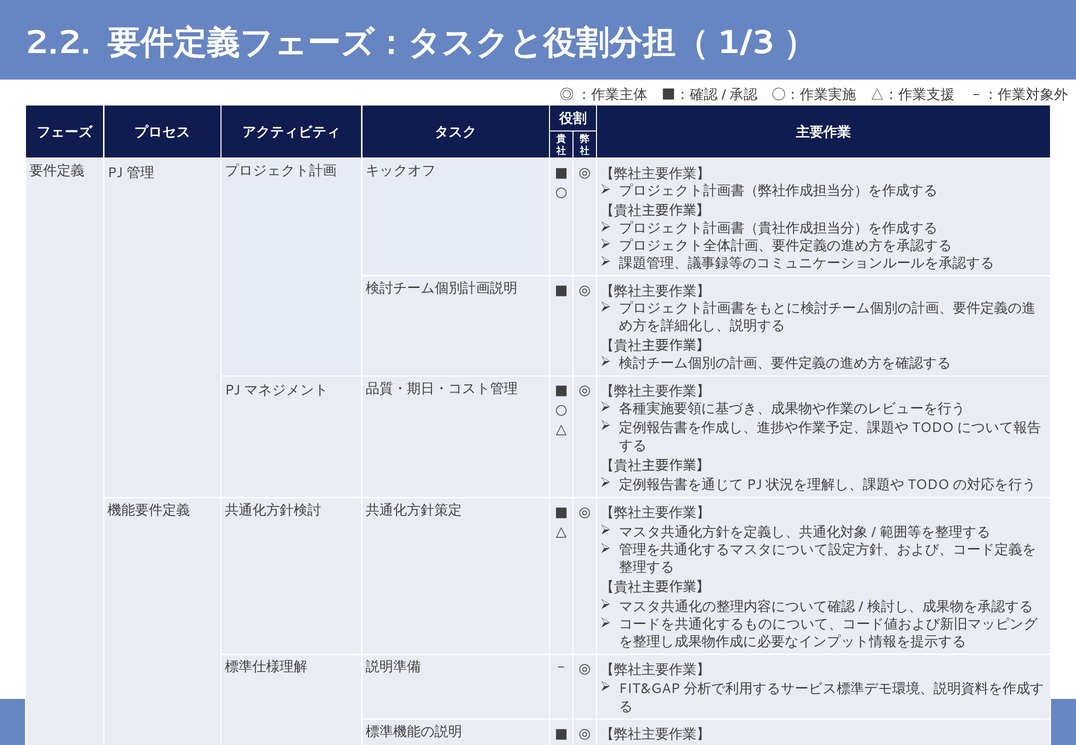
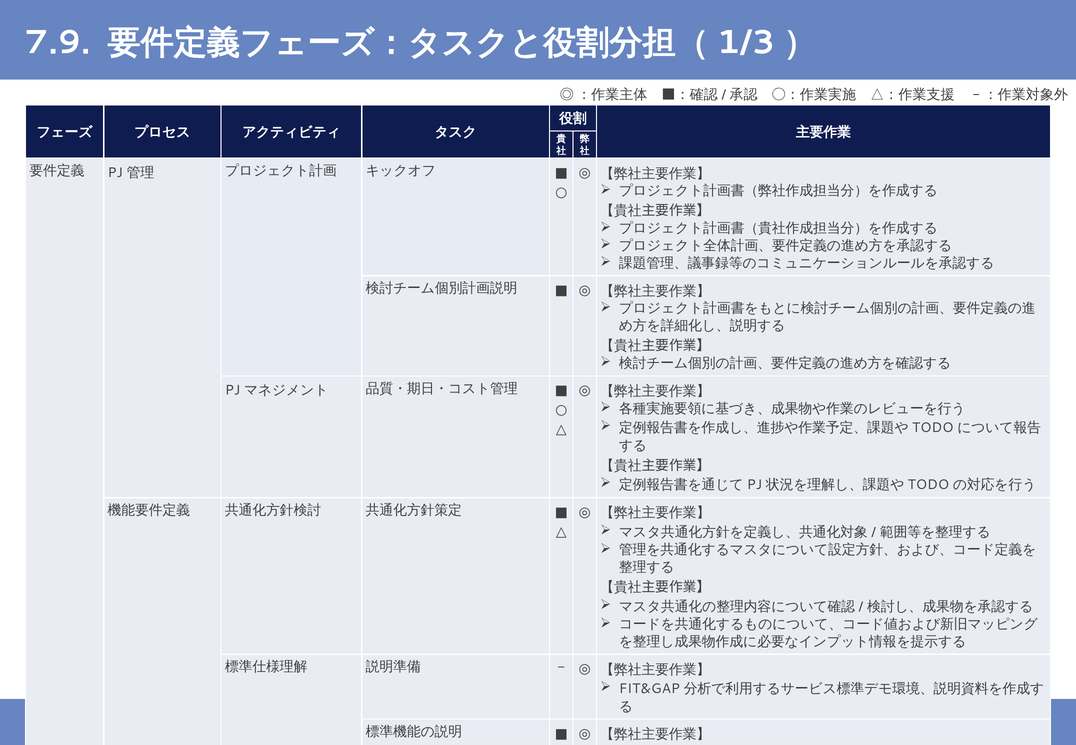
2.2: 2.2 -> 7.9
